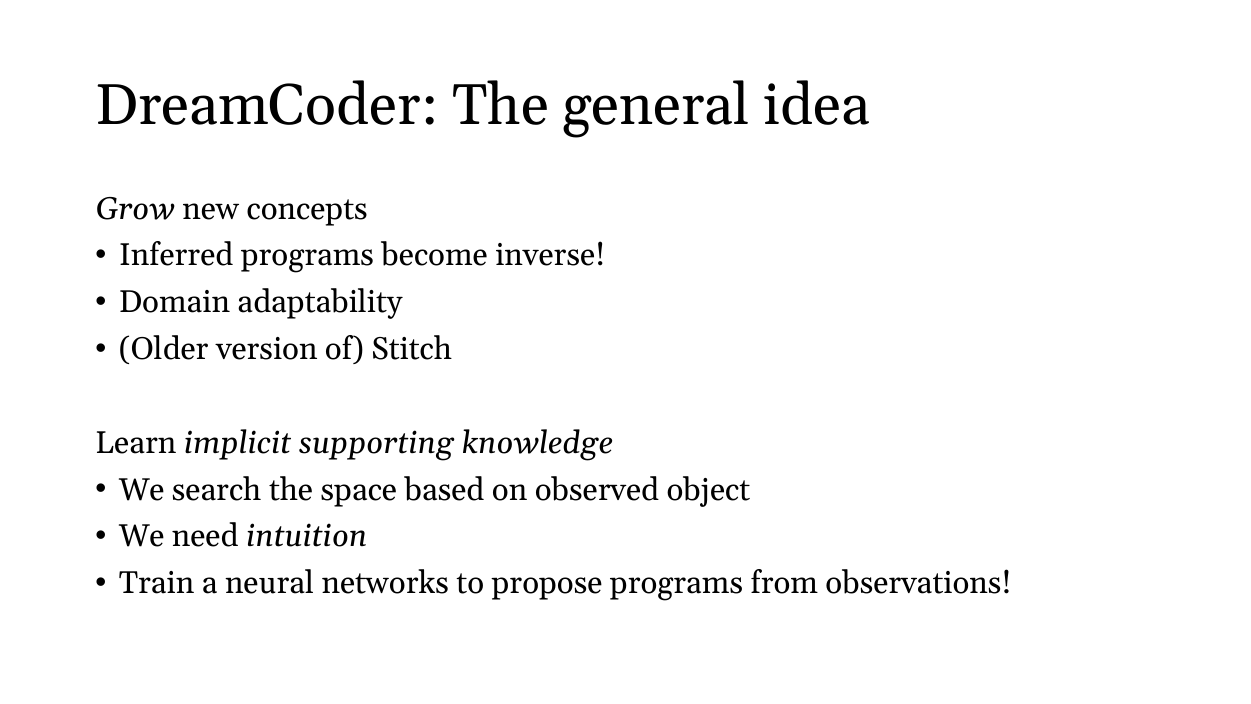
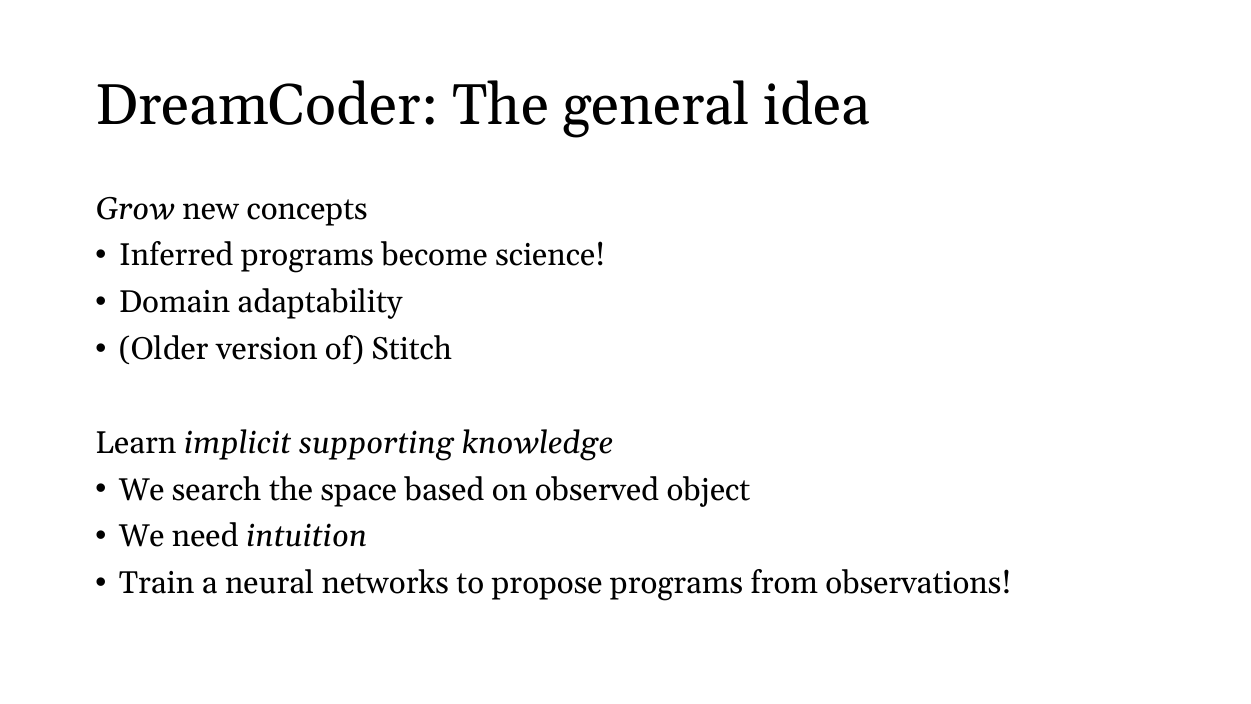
inverse: inverse -> science
